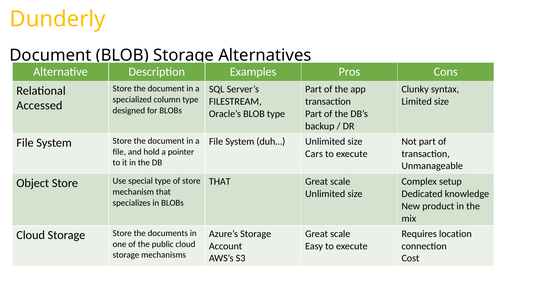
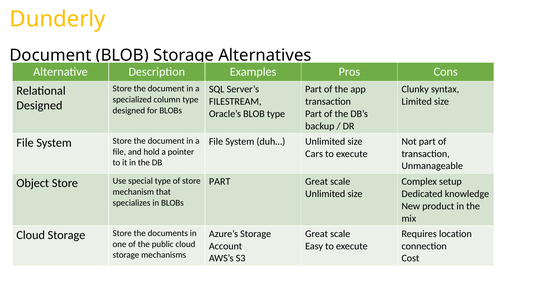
Accessed at (39, 105): Accessed -> Designed
THAT at (220, 181): THAT -> PART
